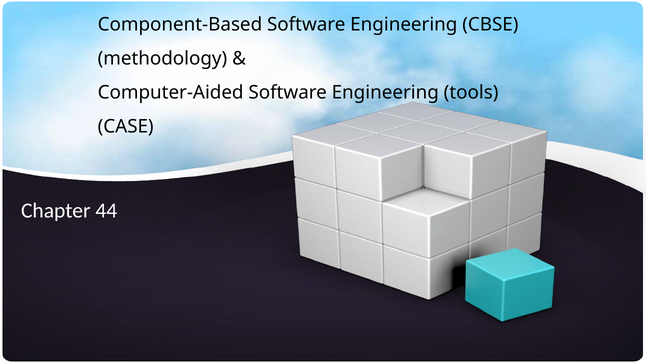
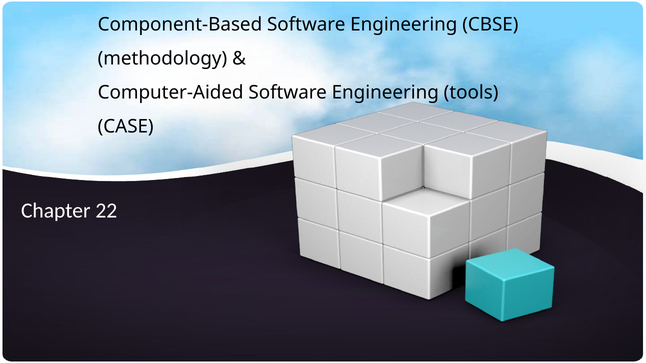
44: 44 -> 22
